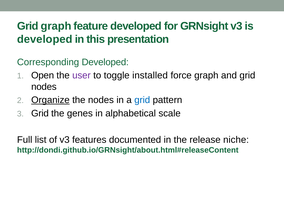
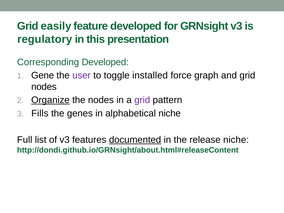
Grid graph: graph -> easily
developed at (45, 39): developed -> regulatory
Open: Open -> Gene
grid at (142, 100) colour: blue -> purple
Grid at (40, 113): Grid -> Fills
alphabetical scale: scale -> niche
documented underline: none -> present
